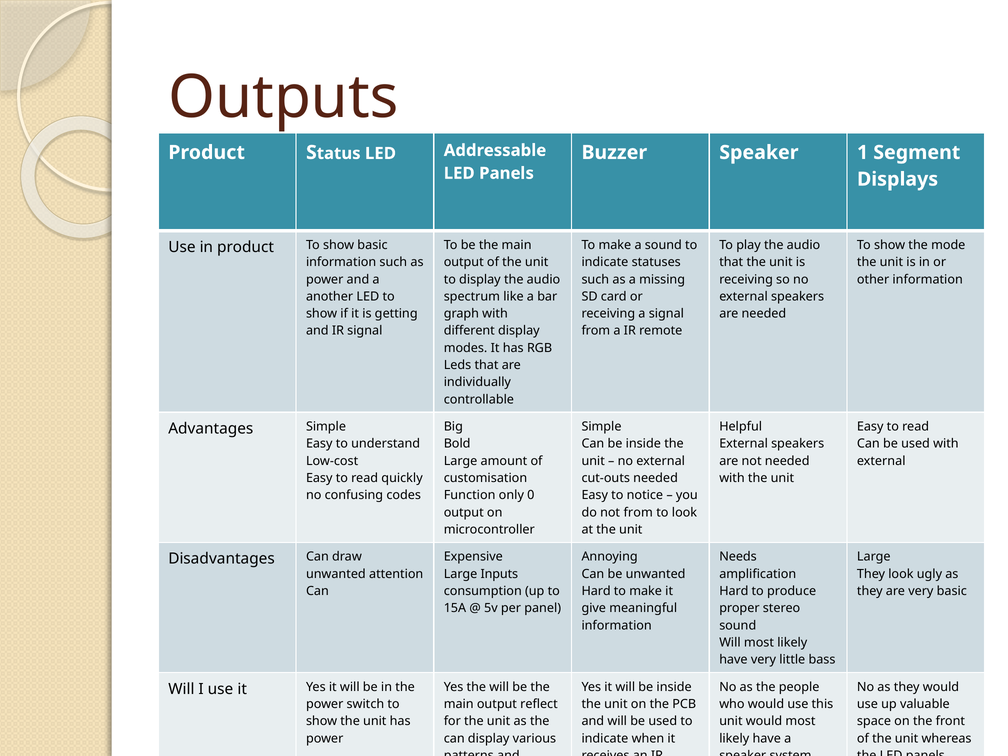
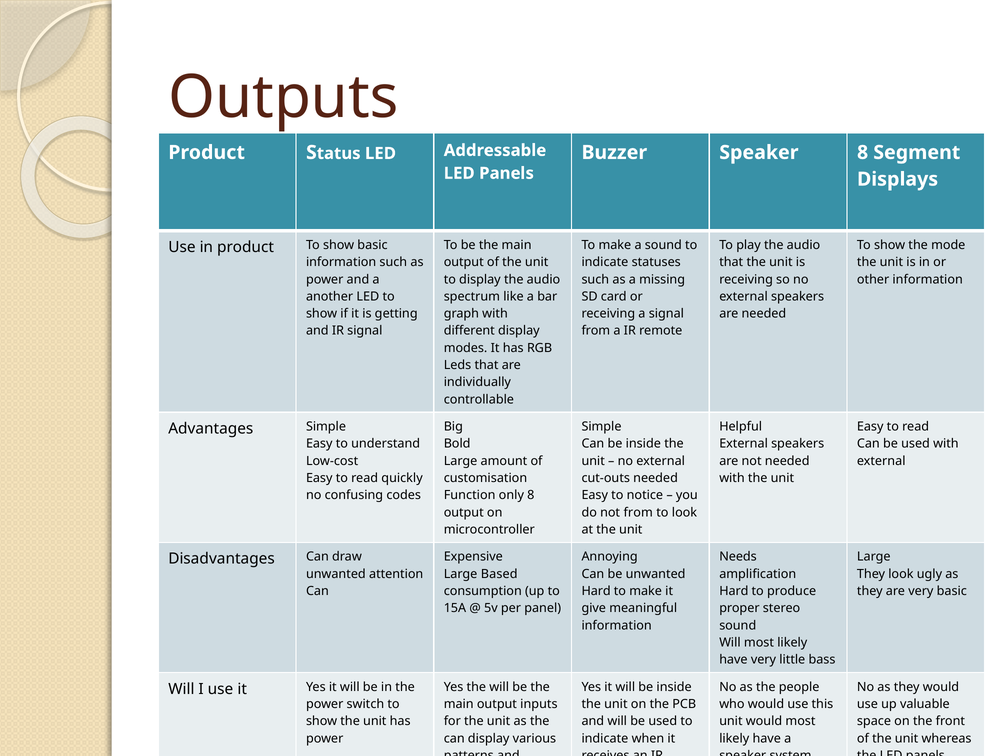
Speaker 1: 1 -> 8
only 0: 0 -> 8
Inputs: Inputs -> Based
reflect: reflect -> inputs
